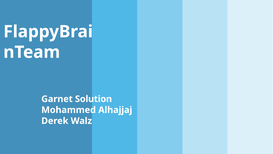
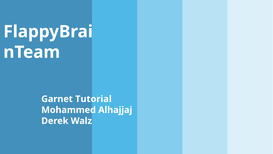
Solution: Solution -> Tutorial
